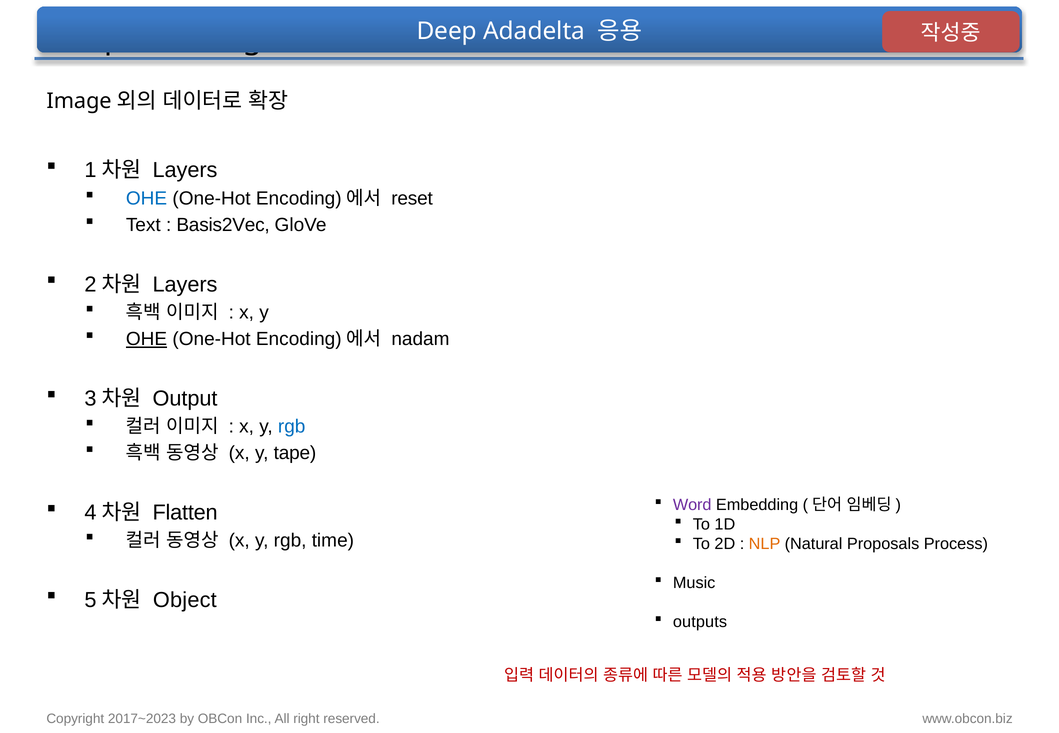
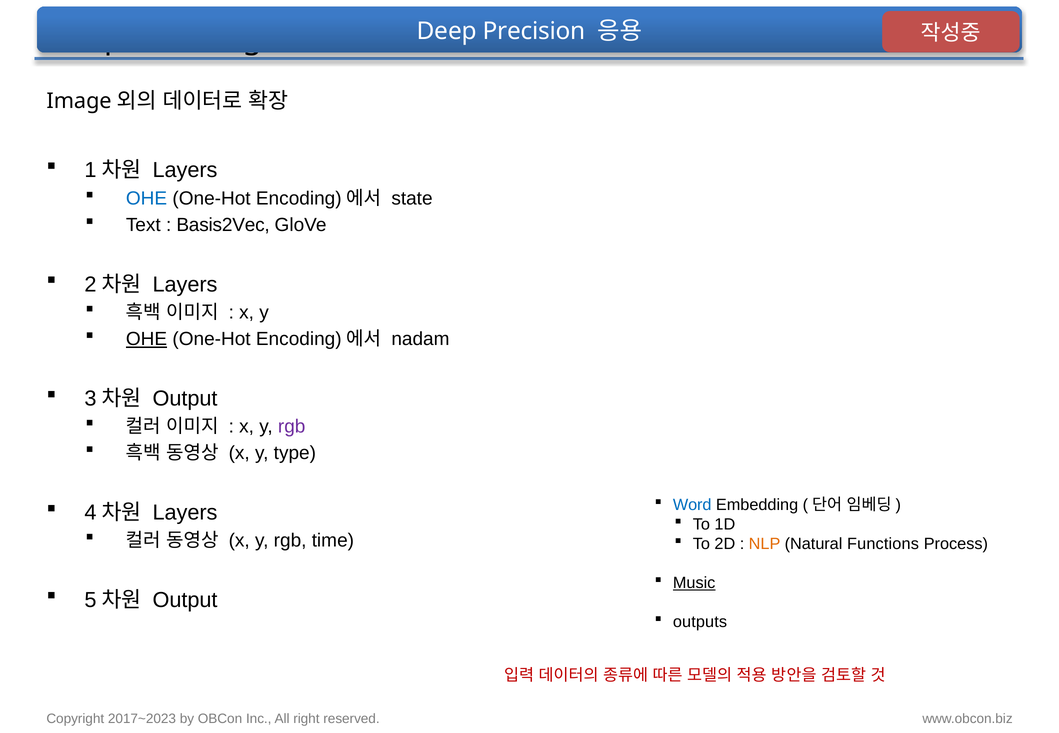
Adadelta: Adadelta -> Precision
reset: reset -> state
rgb at (292, 427) colour: blue -> purple
tape: tape -> type
Word colour: purple -> blue
Flatten at (185, 513): Flatten -> Layers
Proposals: Proposals -> Functions
Music underline: none -> present
Object at (185, 600): Object -> Output
